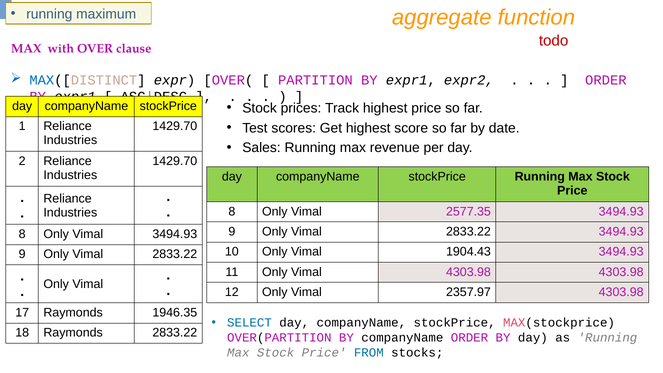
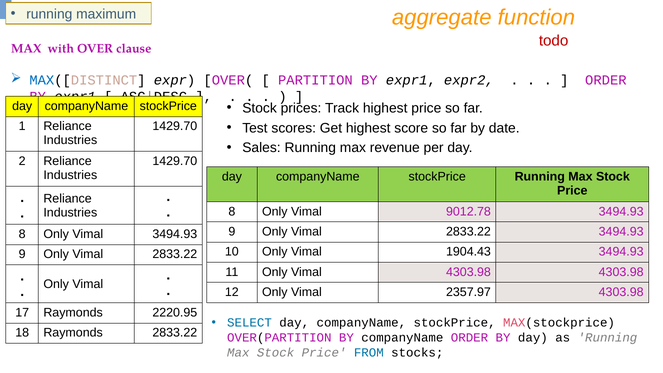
2577.35: 2577.35 -> 9012.78
1946.35: 1946.35 -> 2220.95
